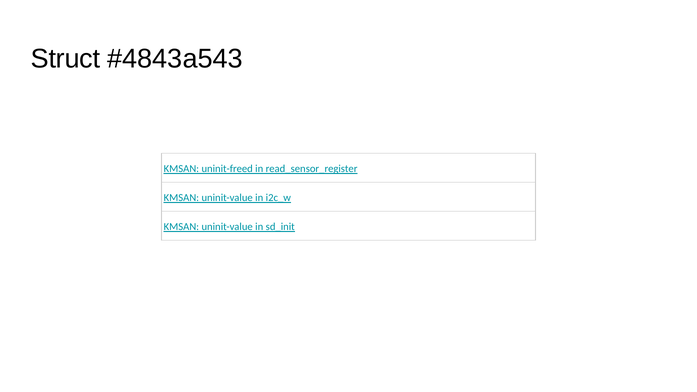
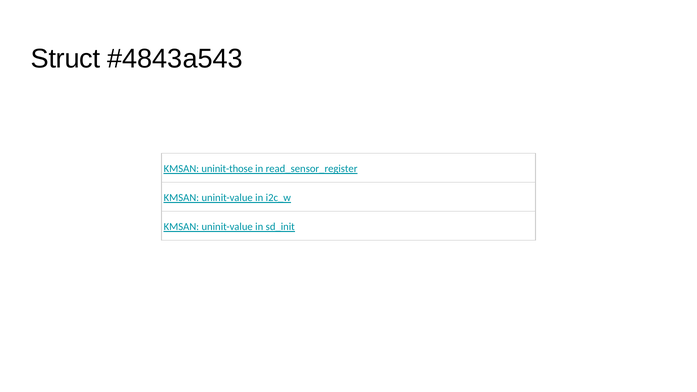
uninit-freed: uninit-freed -> uninit-those
